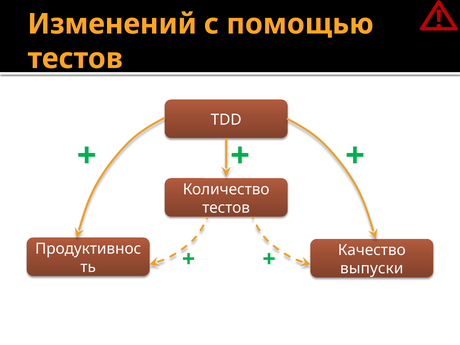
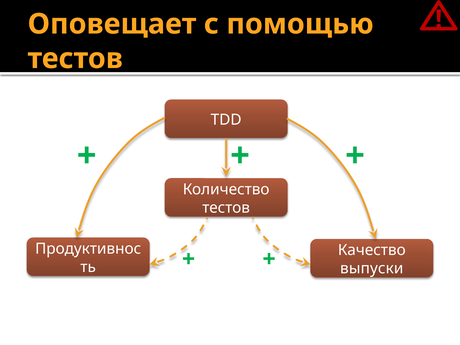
Изменений: Изменений -> Оповещает
